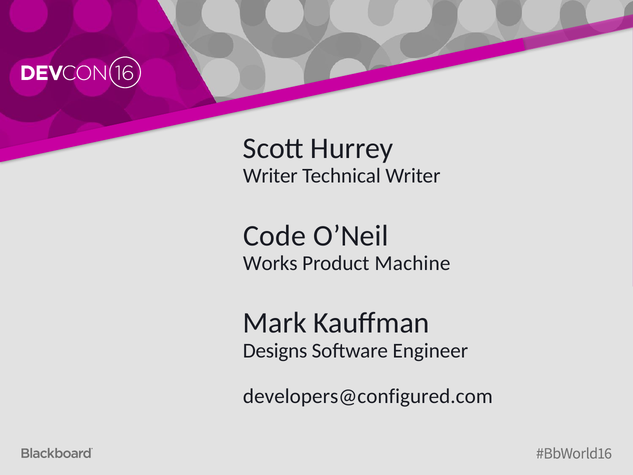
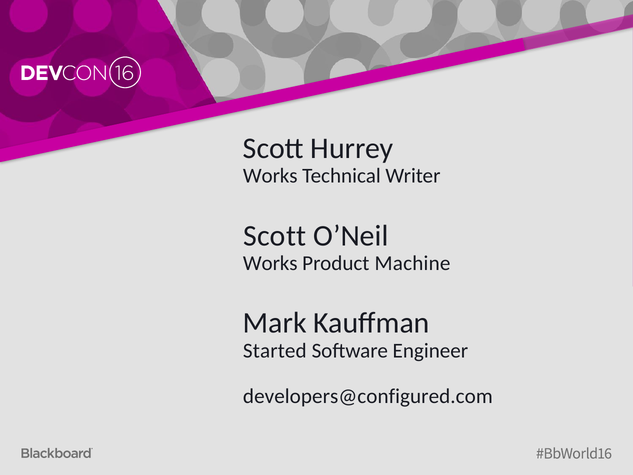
Writer at (270, 176): Writer -> Works
Code at (275, 236): Code -> Scott
Designs: Designs -> Started
